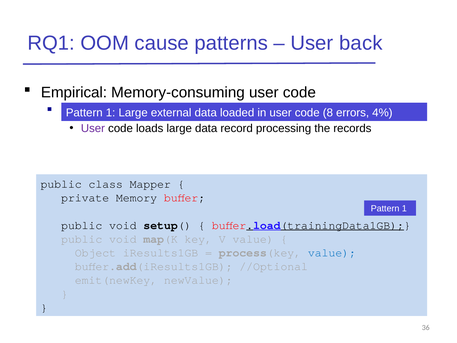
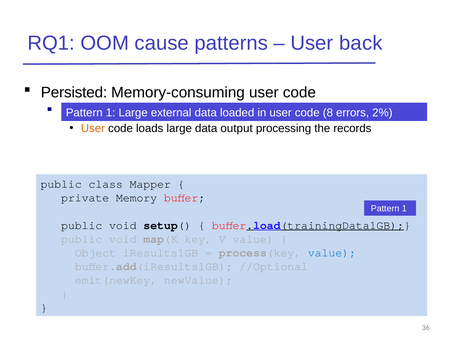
Empirical: Empirical -> Persisted
4%: 4% -> 2%
User at (93, 128) colour: purple -> orange
record: record -> output
